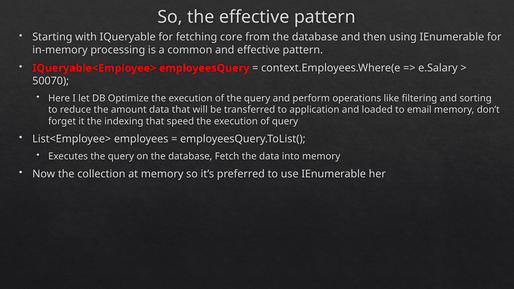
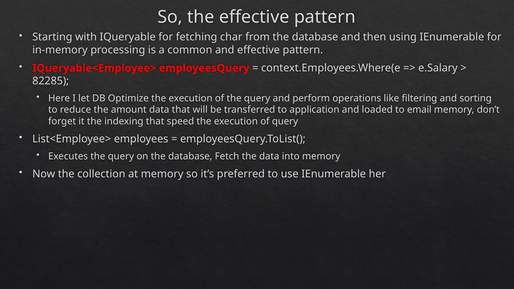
core: core -> char
50070: 50070 -> 82285
